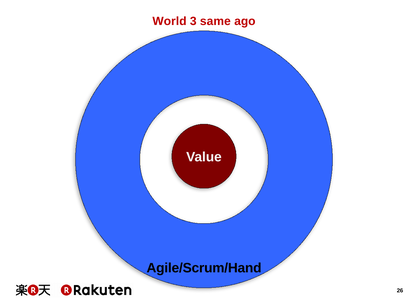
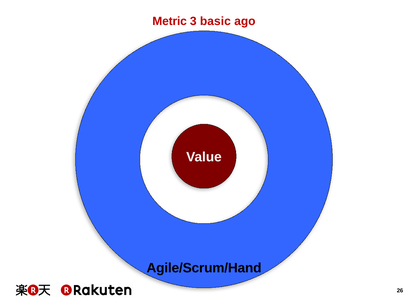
World: World -> Metric
same: same -> basic
